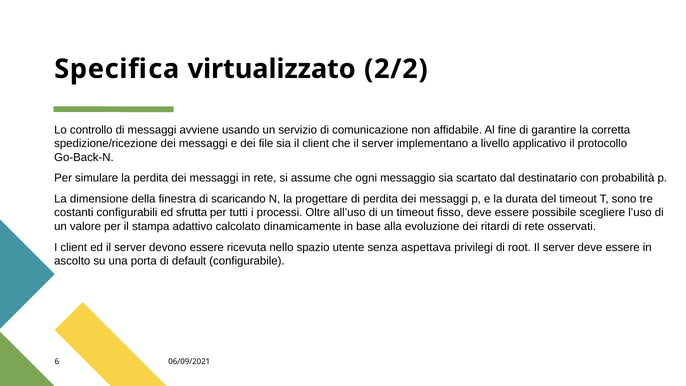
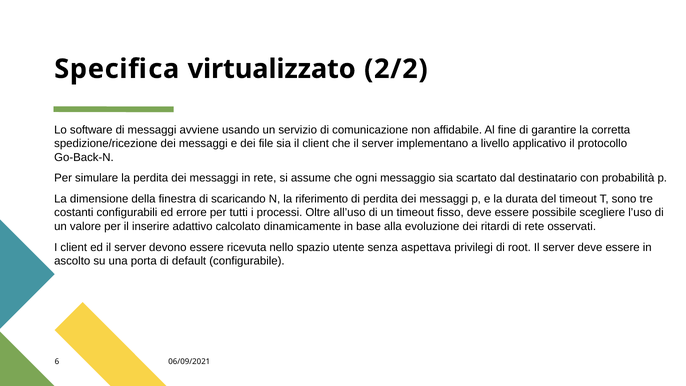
controllo: controllo -> software
progettare: progettare -> riferimento
sfrutta: sfrutta -> errore
stampa: stampa -> inserire
